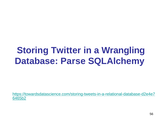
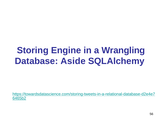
Twitter: Twitter -> Engine
Parse: Parse -> Aside
